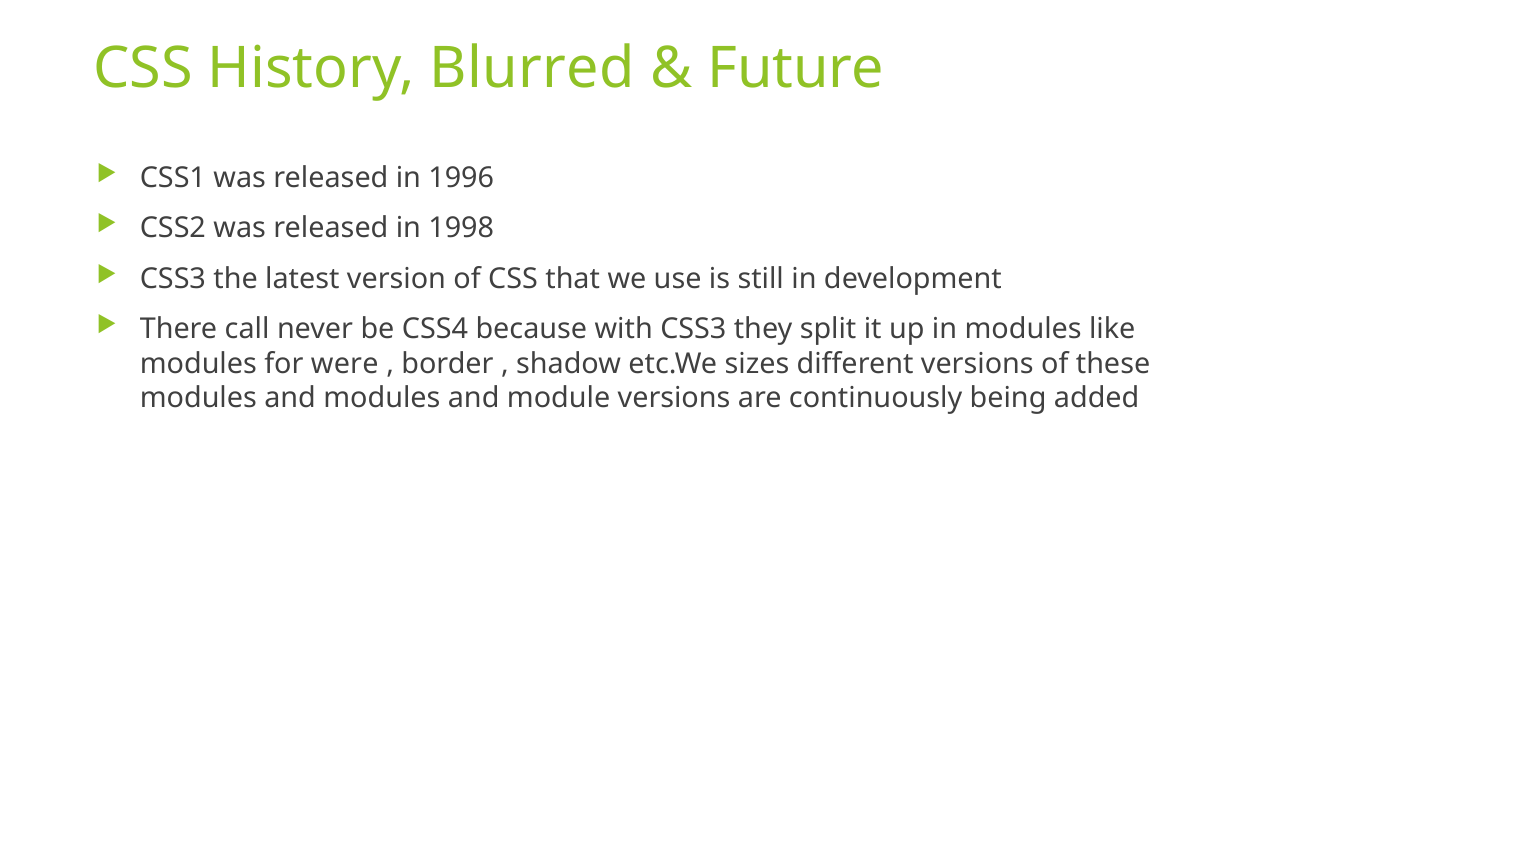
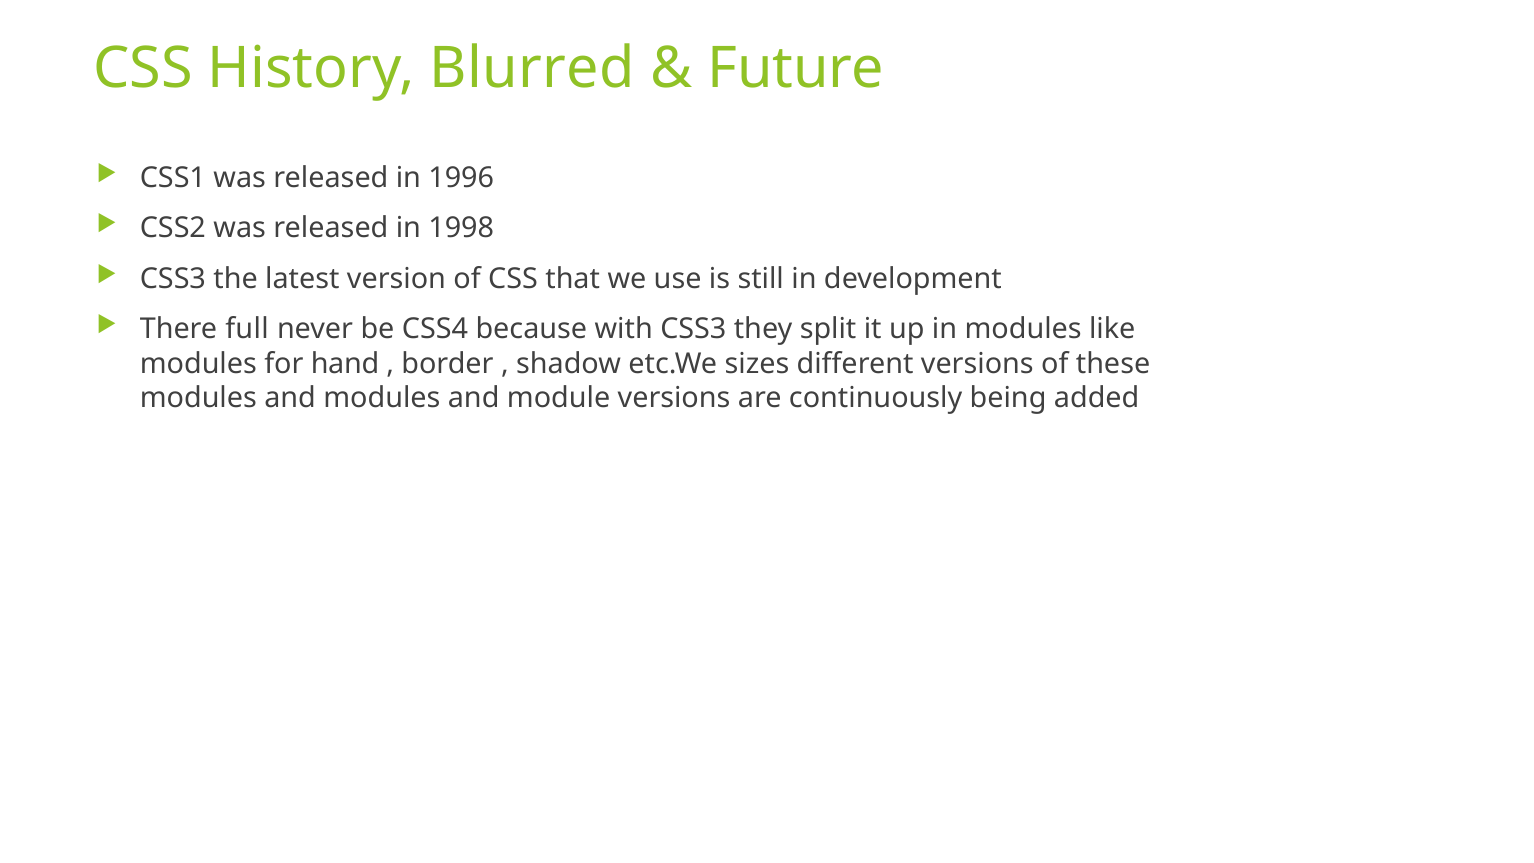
call: call -> full
were: were -> hand
